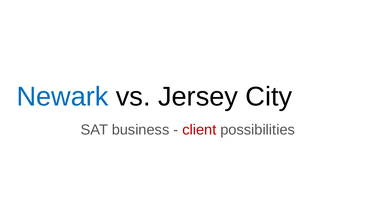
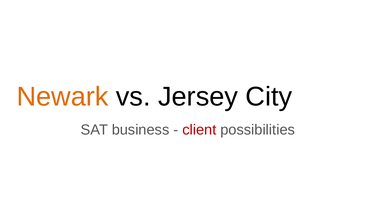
Newark colour: blue -> orange
